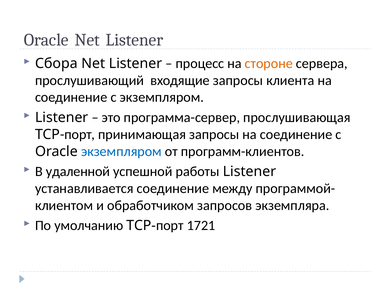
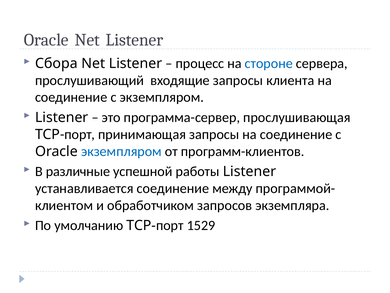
стороне colour: orange -> blue
удаленной: удаленной -> различные
1721: 1721 -> 1529
